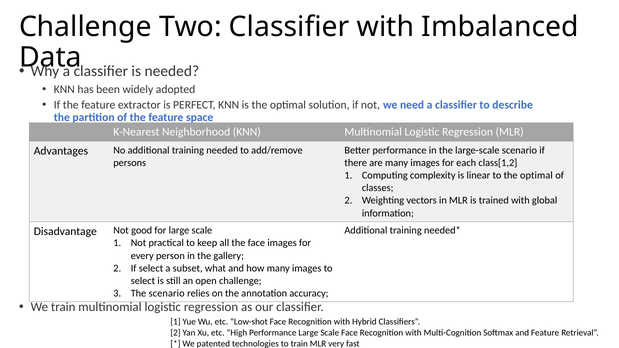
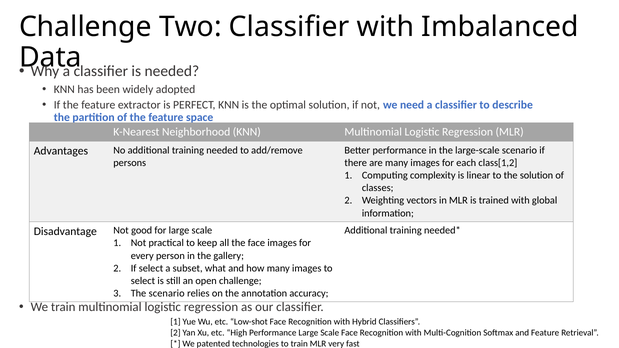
to the optimal: optimal -> solution
